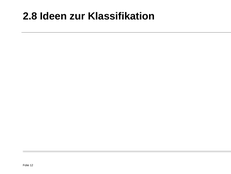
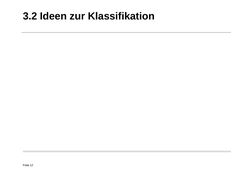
2.8: 2.8 -> 3.2
